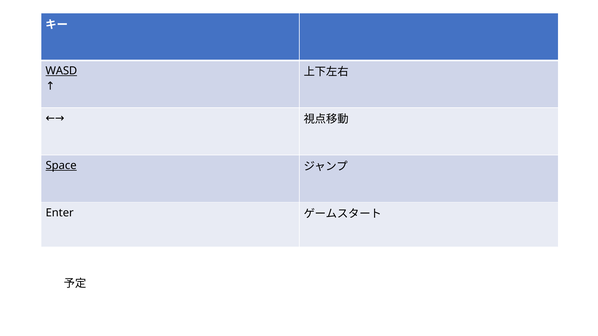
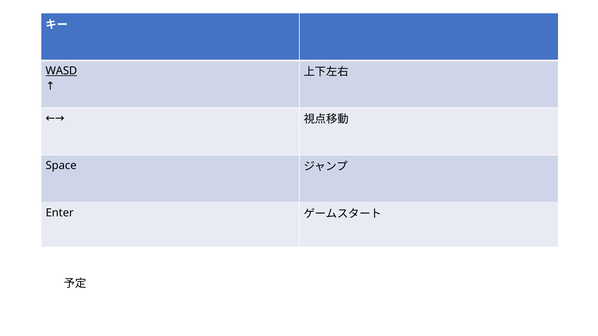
Space underline: present -> none
